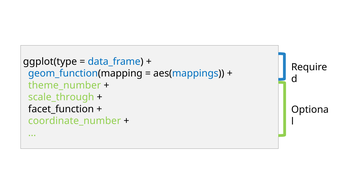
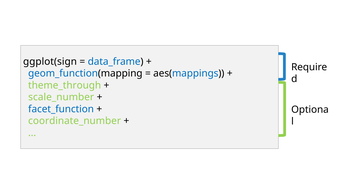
ggplot(type: ggplot(type -> ggplot(sign
theme_number: theme_number -> theme_through
scale_through: scale_through -> scale_number
facet_function colour: black -> blue
